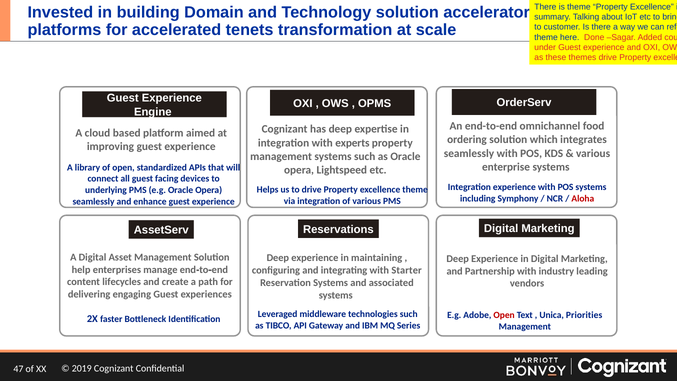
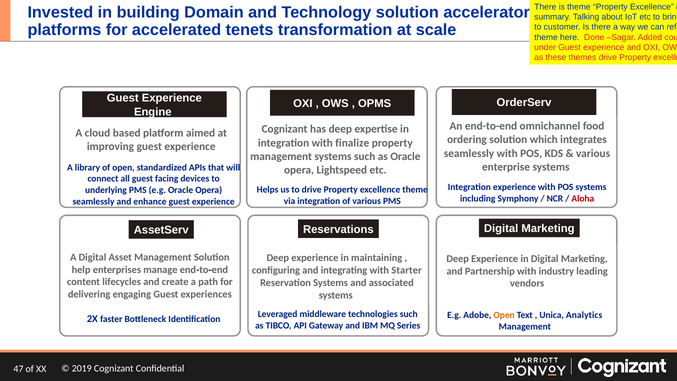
experts: experts -> finalize
Open at (504, 315) colour: red -> orange
Priorities: Priorities -> Analytics
